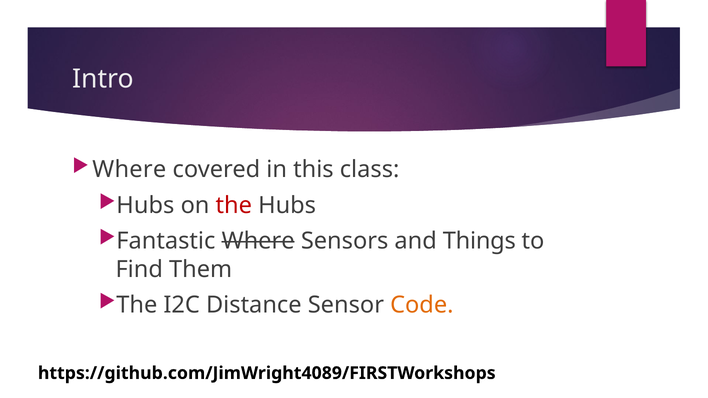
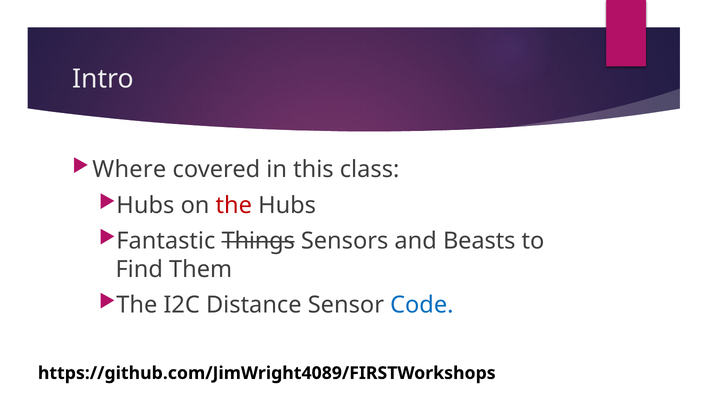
Fantastic Where: Where -> Things
Things: Things -> Beasts
Code colour: orange -> blue
